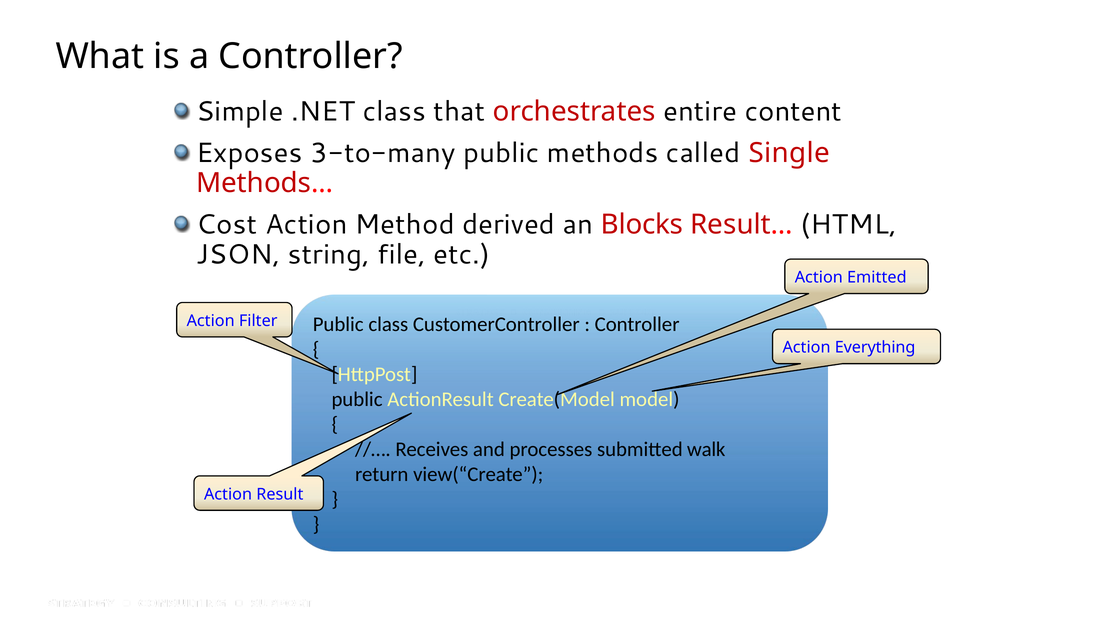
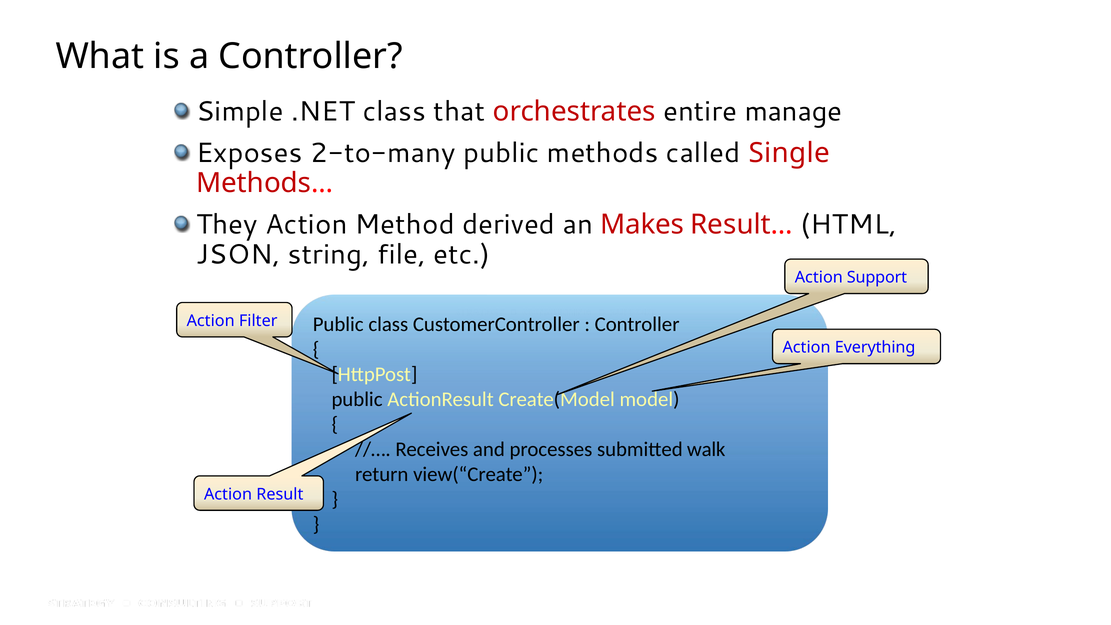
content: content -> manage
3-to-many: 3-to-many -> 2-to-many
Cost: Cost -> They
Blocks: Blocks -> Makes
Emitted: Emitted -> Support
